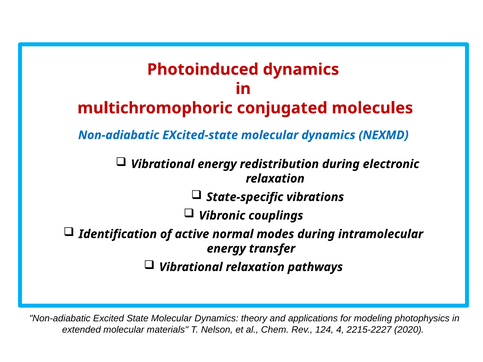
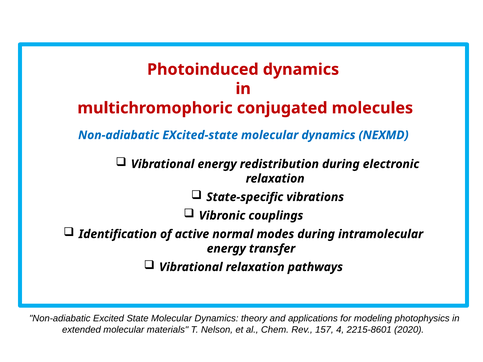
124: 124 -> 157
2215-2227: 2215-2227 -> 2215-8601
